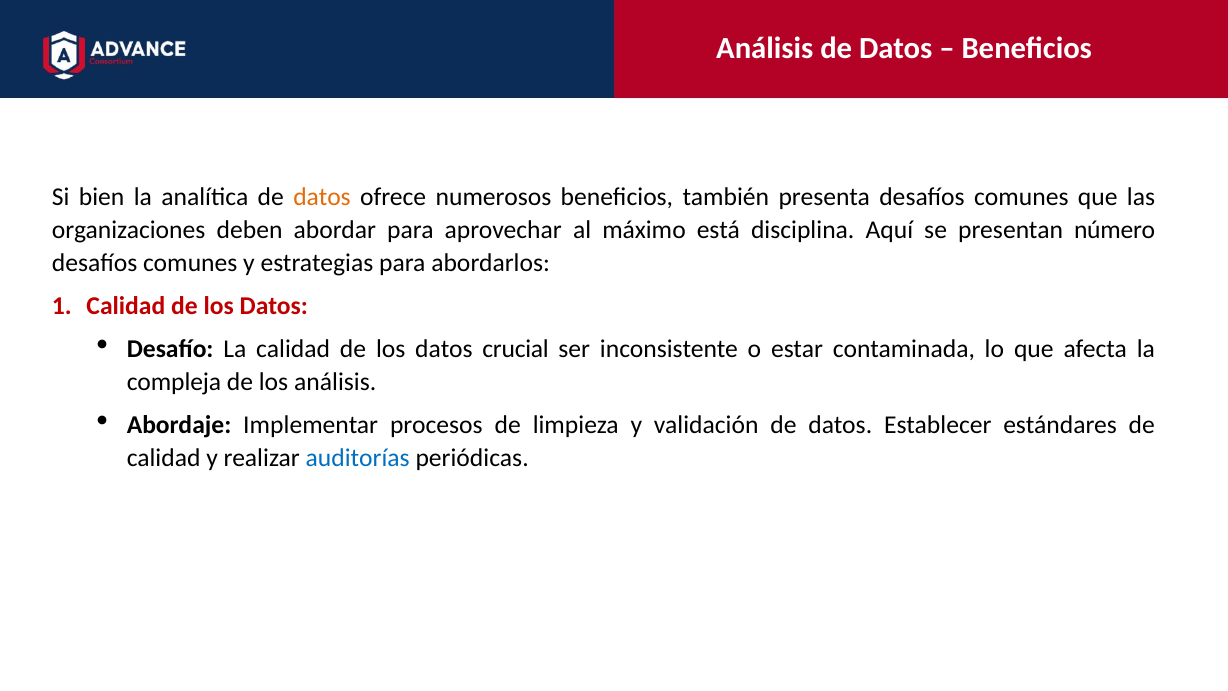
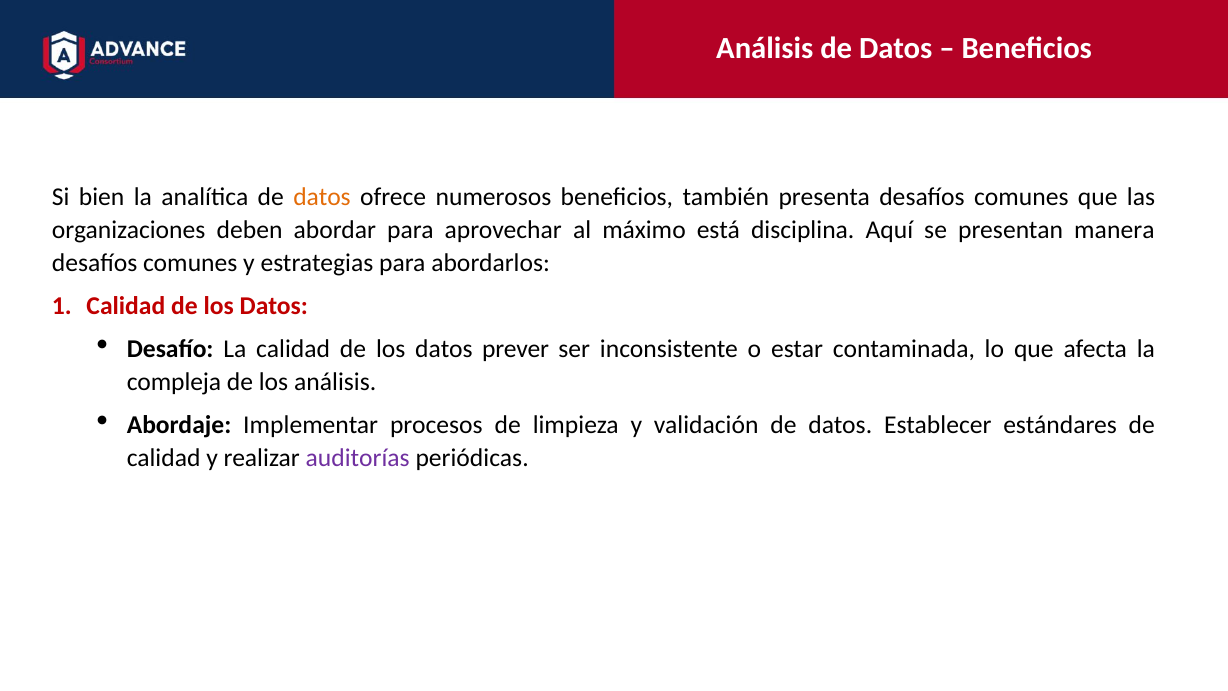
número: número -> manera
crucial: crucial -> prever
auditorías colour: blue -> purple
